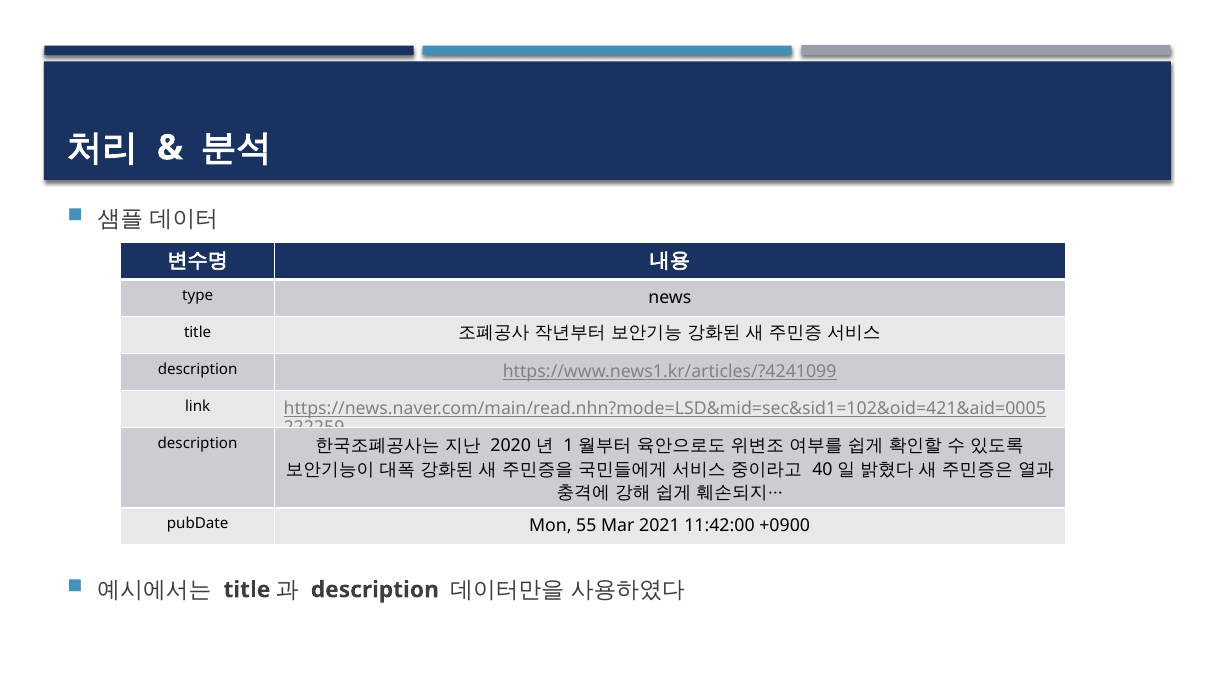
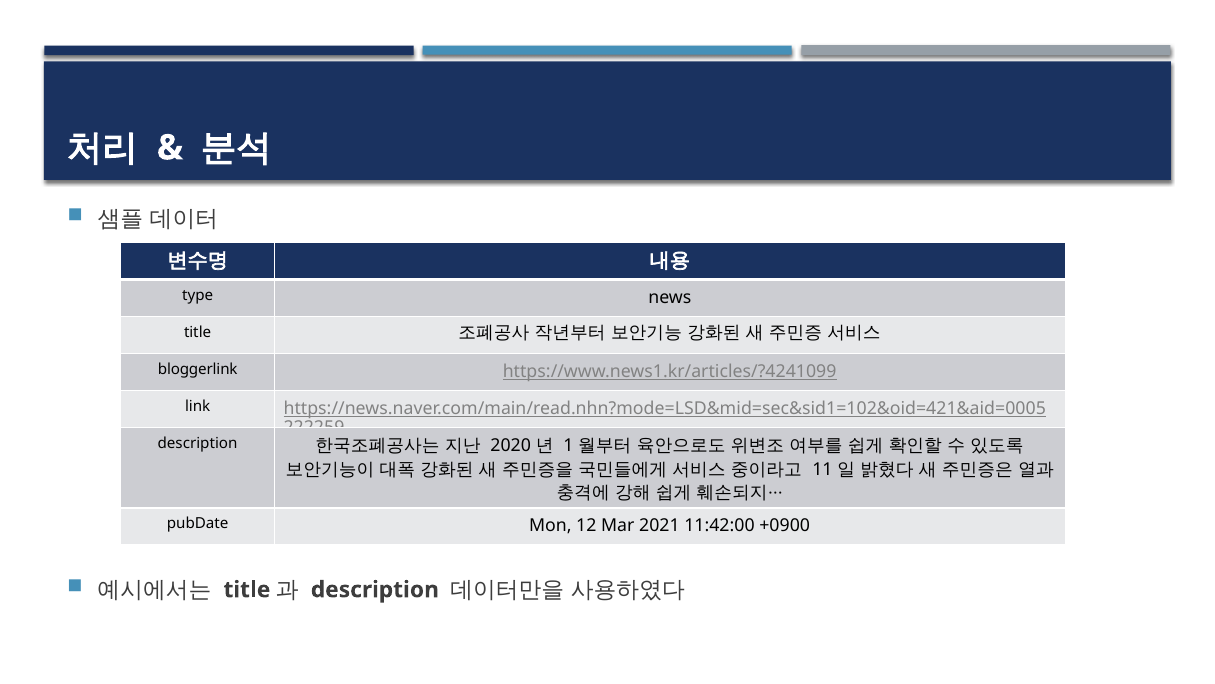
description at (198, 369): description -> bloggerlink
40: 40 -> 11
55: 55 -> 12
